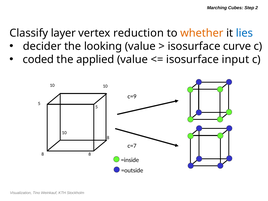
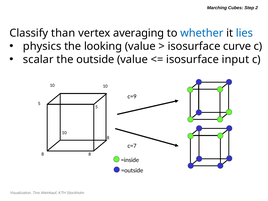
layer: layer -> than
reduction: reduction -> averaging
whether colour: orange -> blue
decider: decider -> physics
coded: coded -> scalar
applied: applied -> outside
